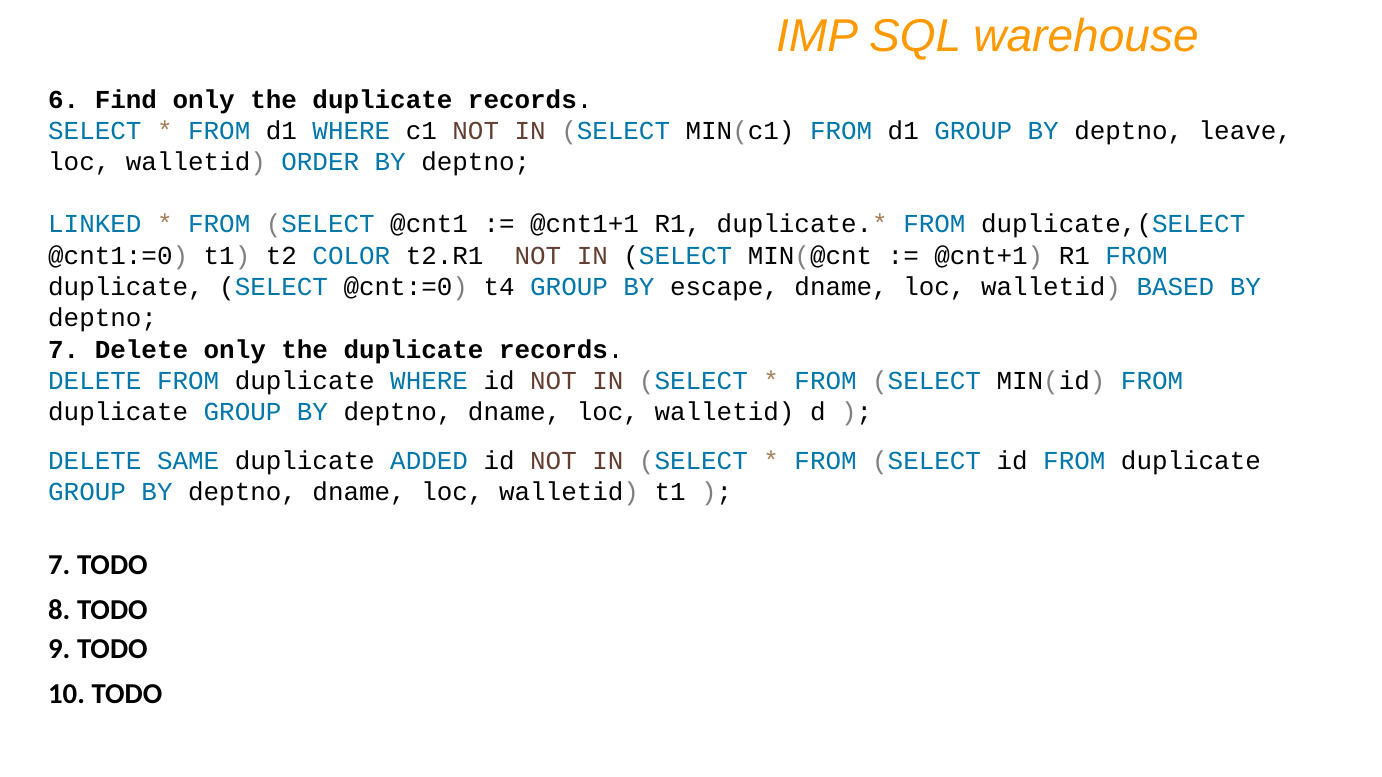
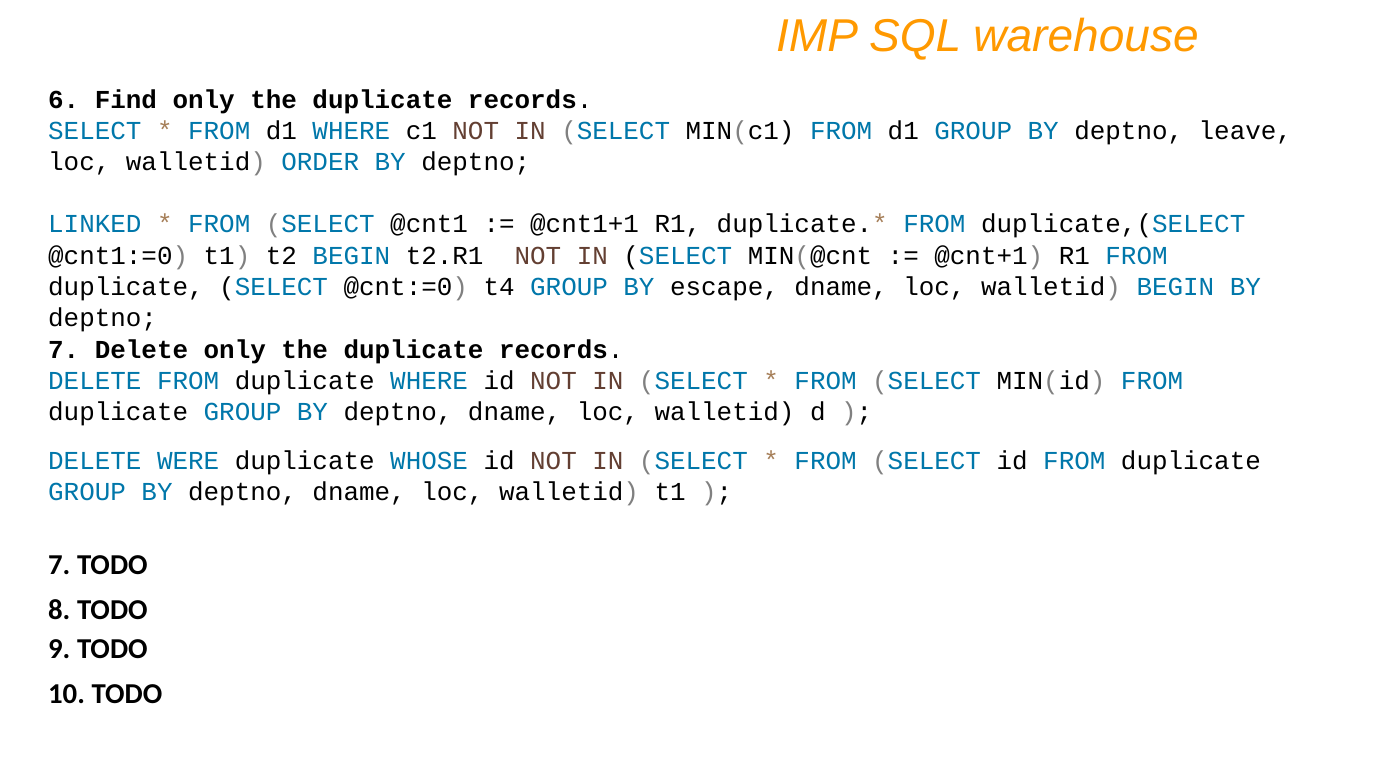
t2 COLOR: COLOR -> BEGIN
walletid BASED: BASED -> BEGIN
SAME: SAME -> WERE
ADDED: ADDED -> WHOSE
